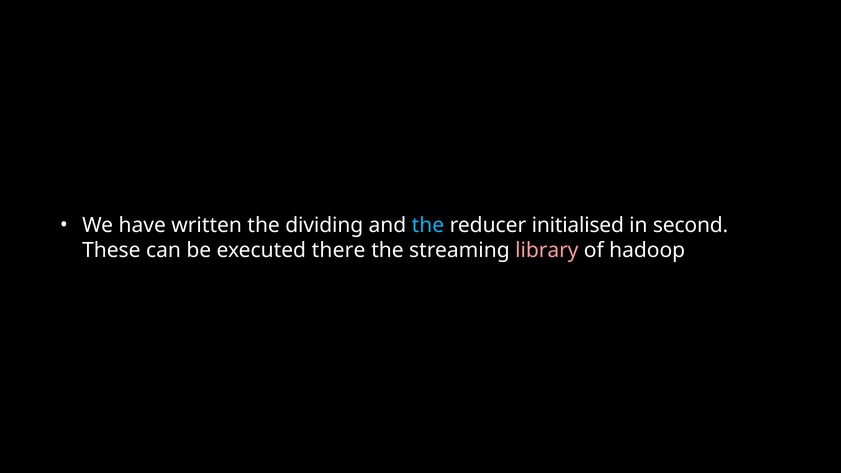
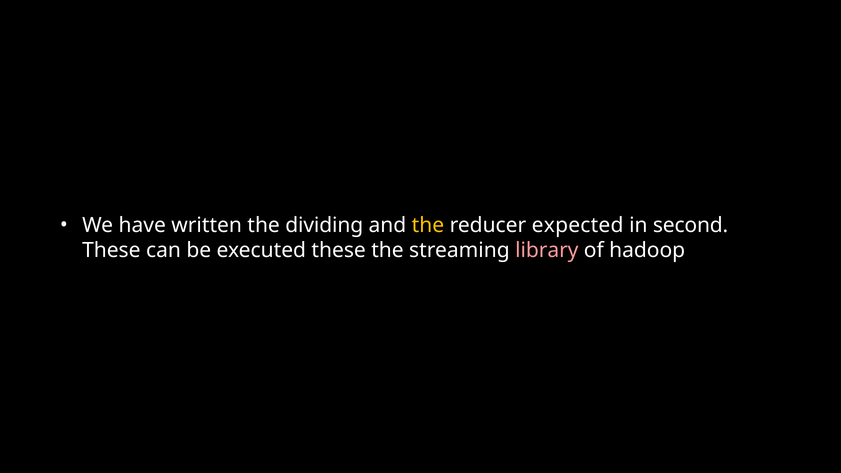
the at (428, 225) colour: light blue -> yellow
initialised: initialised -> expected
executed there: there -> these
